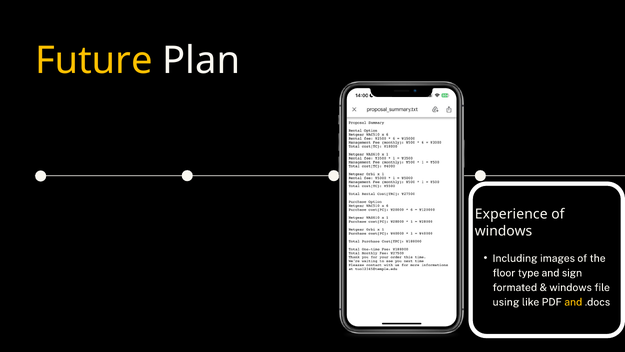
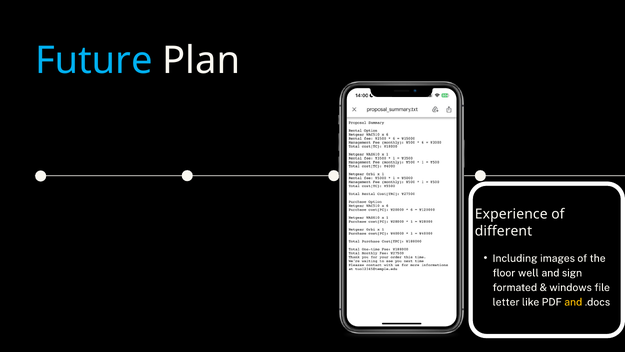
Future colour: yellow -> light blue
windows at (504, 231): windows -> different
type: type -> well
using: using -> letter
